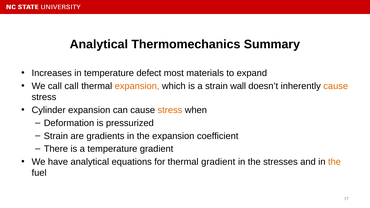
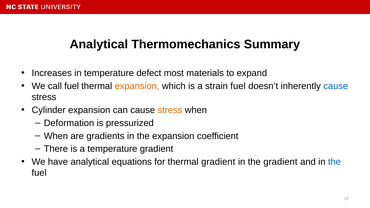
call call: call -> fuel
strain wall: wall -> fuel
cause at (336, 86) colour: orange -> blue
Strain at (56, 136): Strain -> When
the stresses: stresses -> gradient
the at (334, 162) colour: orange -> blue
